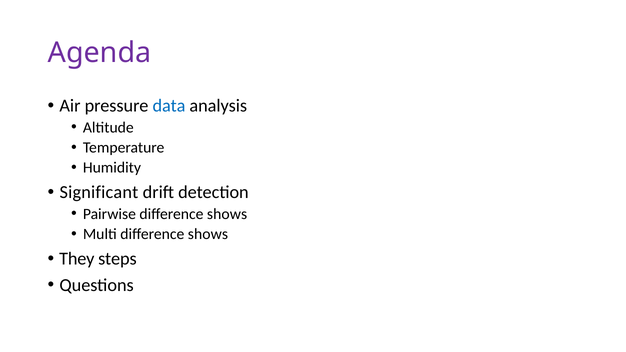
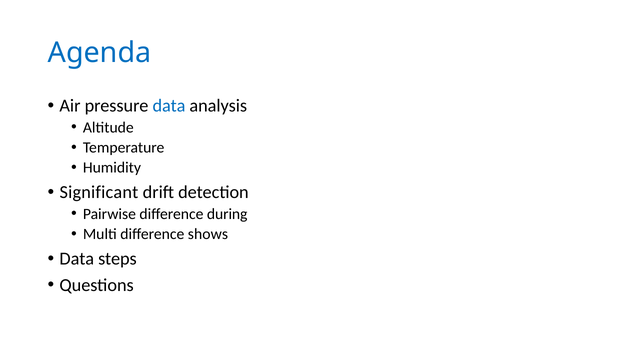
Agenda colour: purple -> blue
Pairwise difference shows: shows -> during
They at (77, 259): They -> Data
